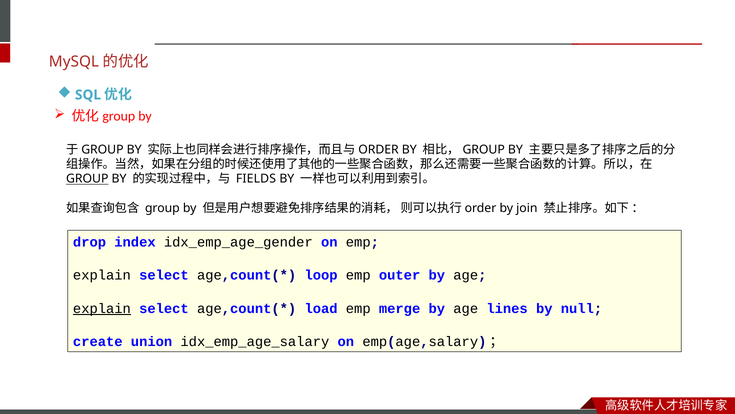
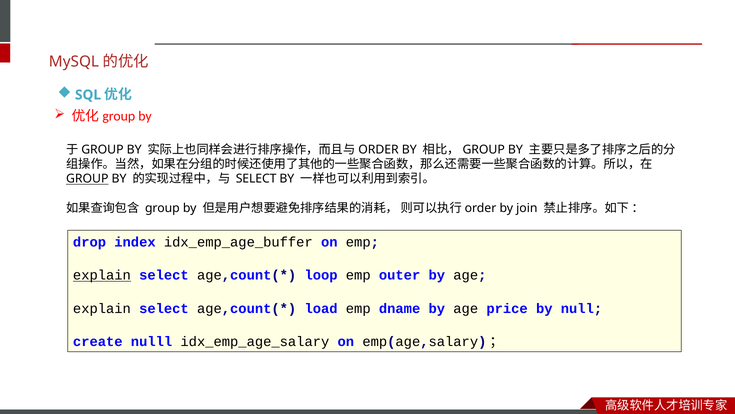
FIELDS at (256, 179): FIELDS -> SELECT
idx_emp_age_gender: idx_emp_age_gender -> idx_emp_age_buffer
explain at (102, 275) underline: none -> present
explain at (102, 308) underline: present -> none
merge: merge -> dname
lines: lines -> price
union: union -> nulll
